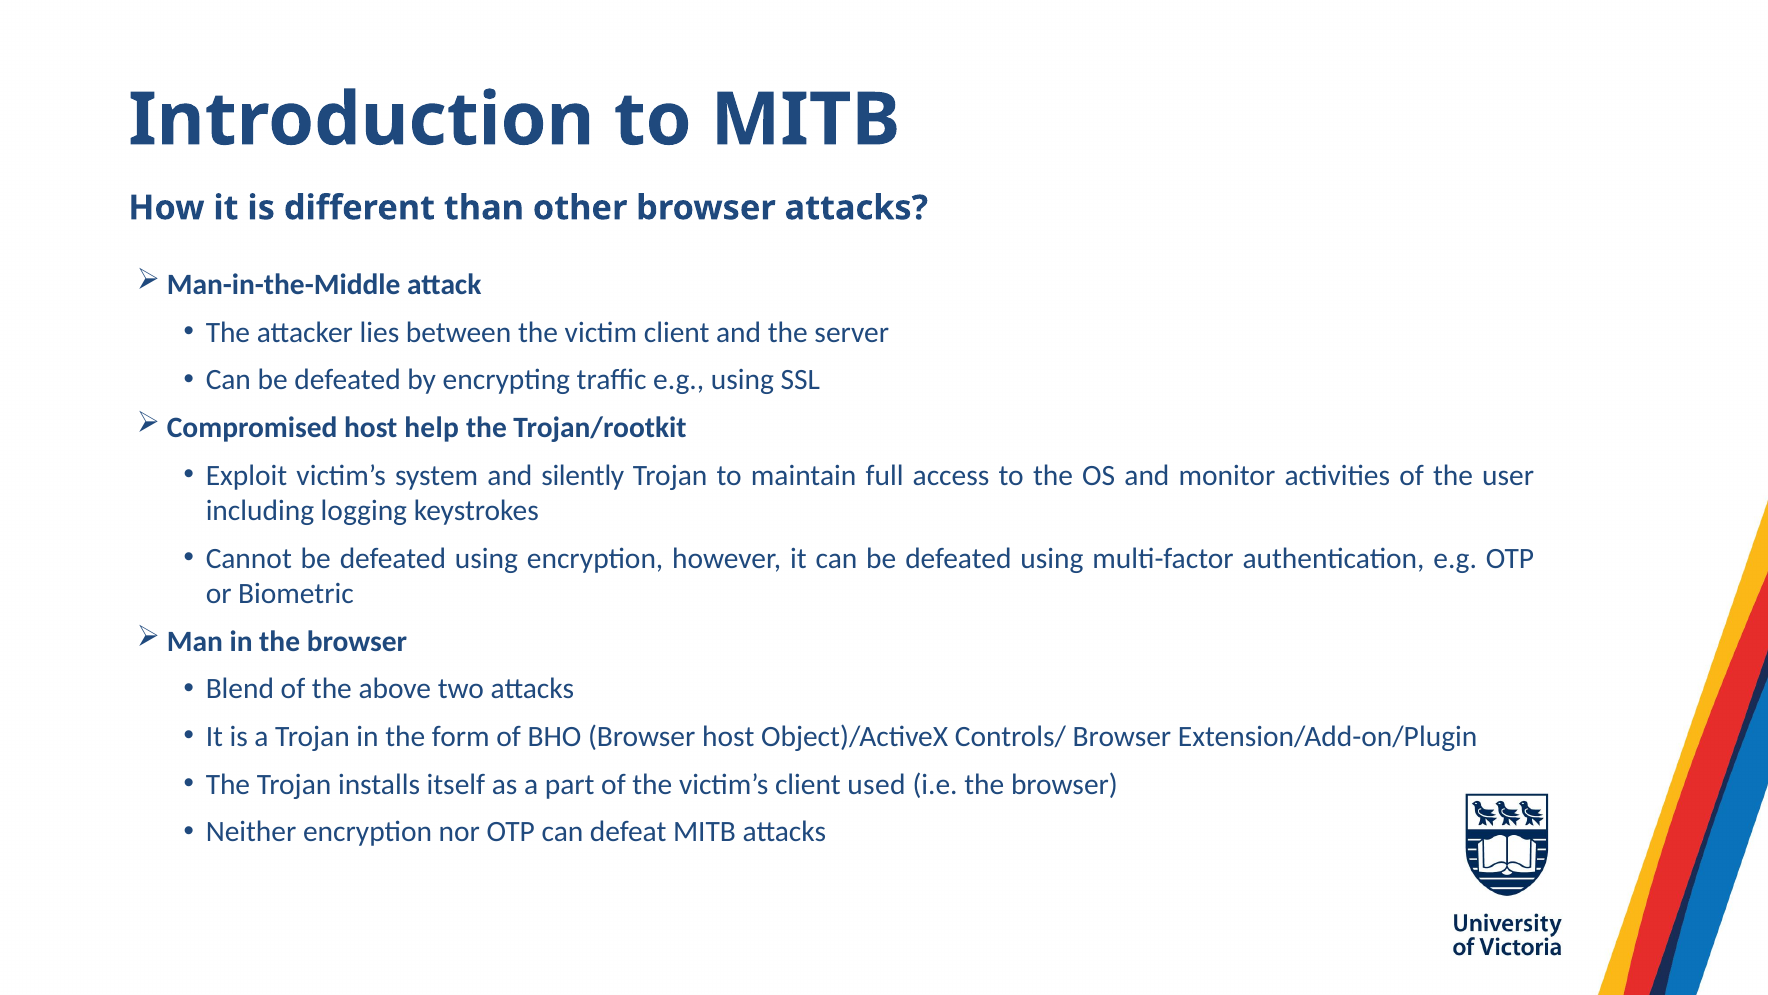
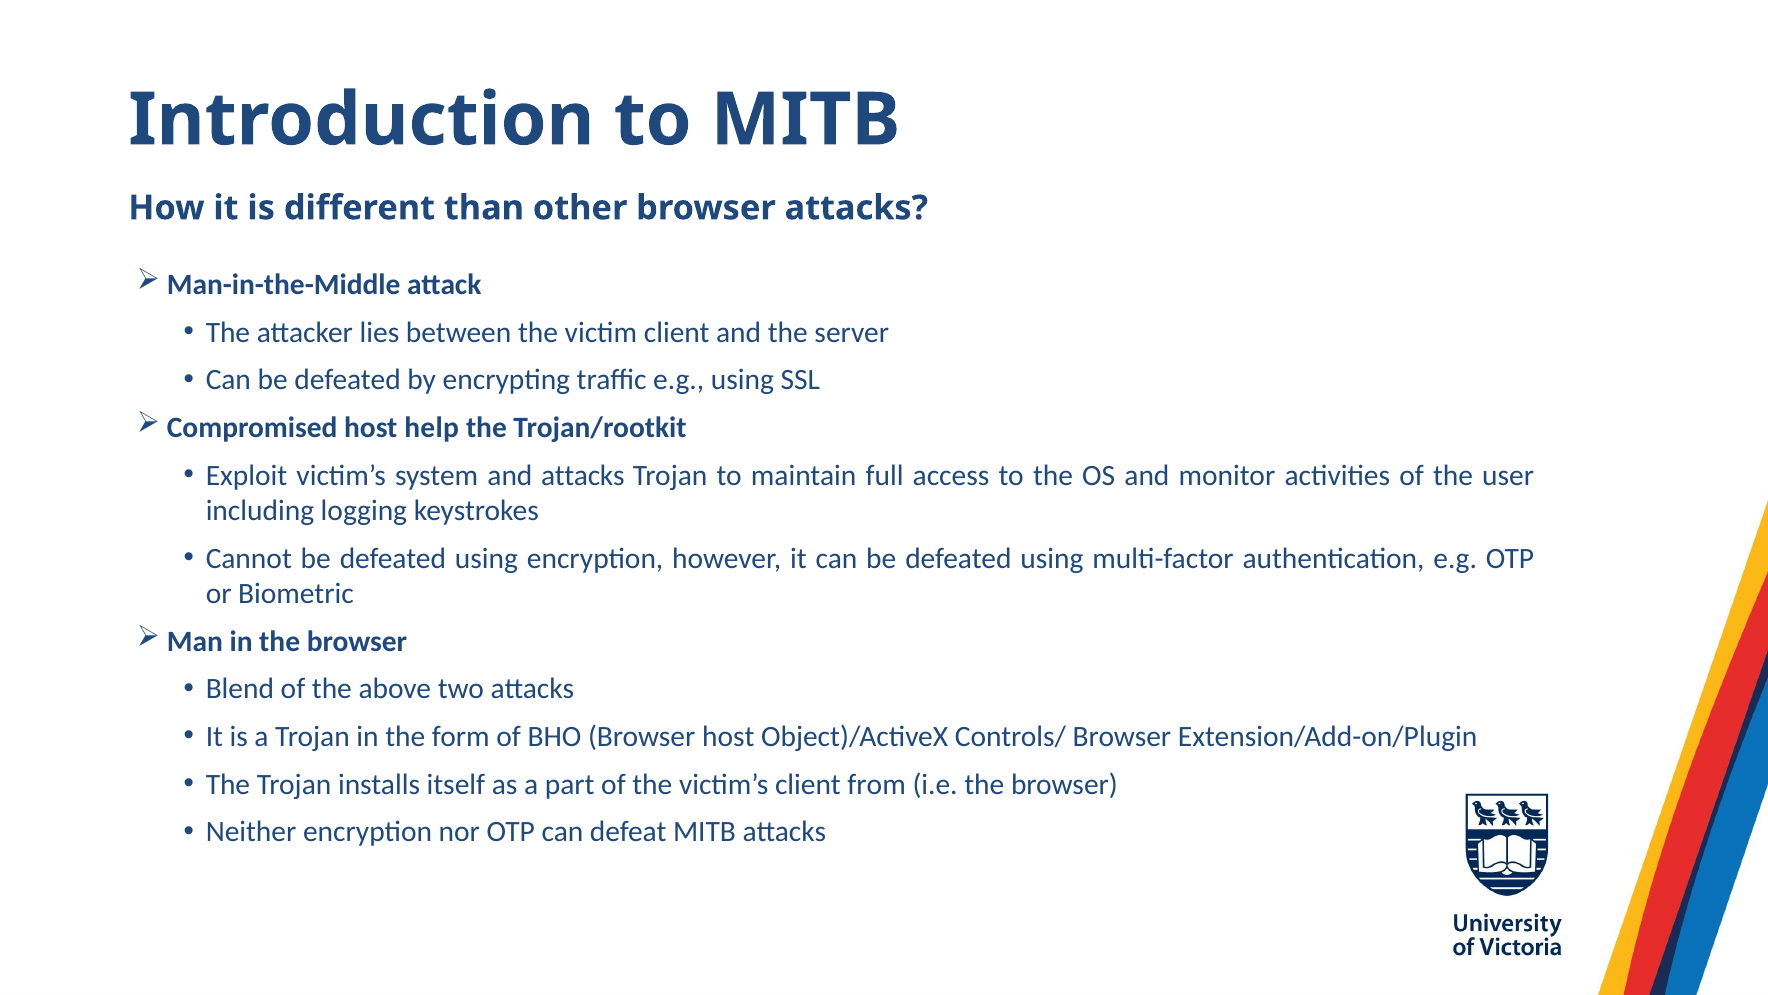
and silently: silently -> attacks
used: used -> from
